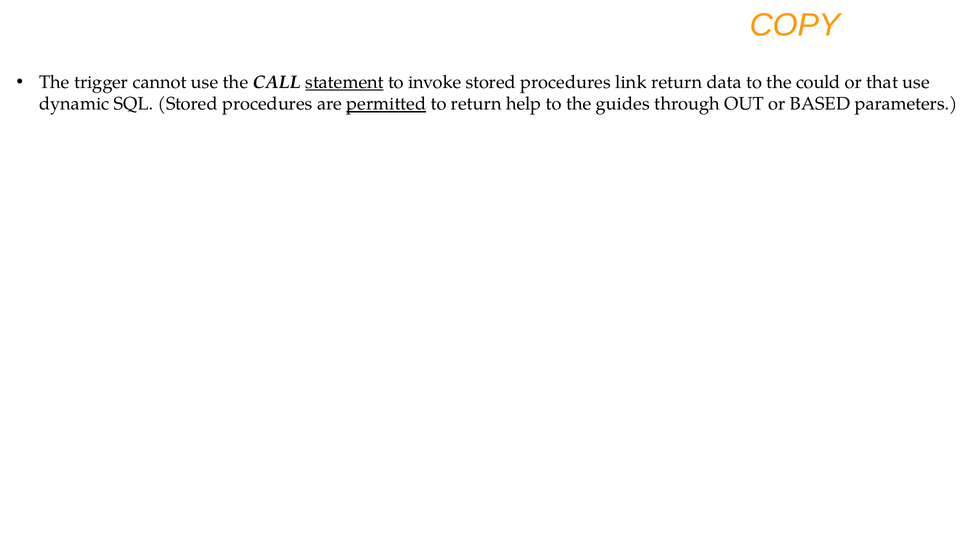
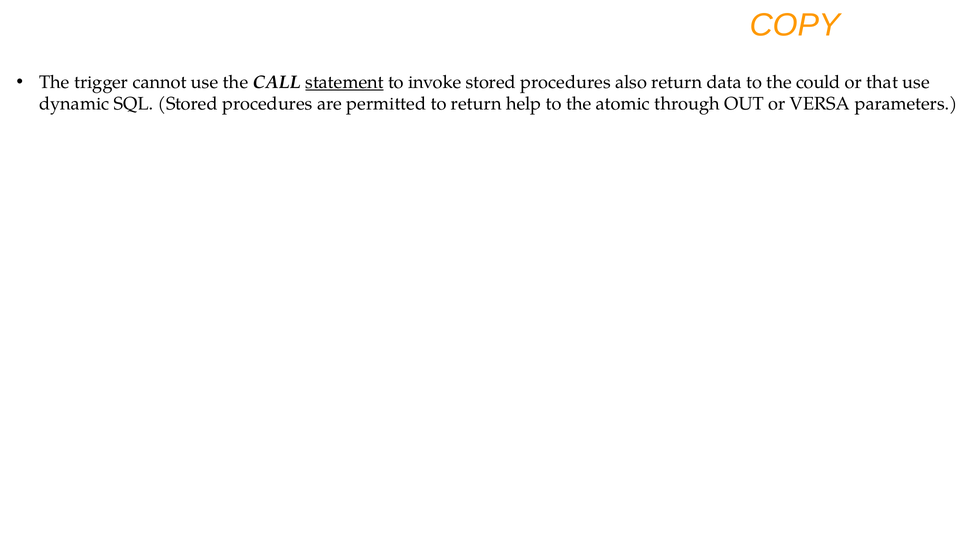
link: link -> also
permitted underline: present -> none
guides: guides -> atomic
BASED: BASED -> VERSA
